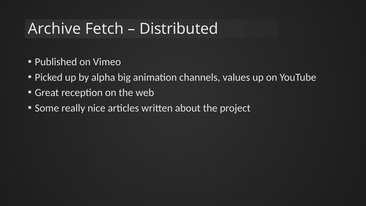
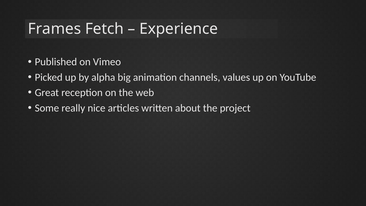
Archive: Archive -> Frames
Distributed: Distributed -> Experience
